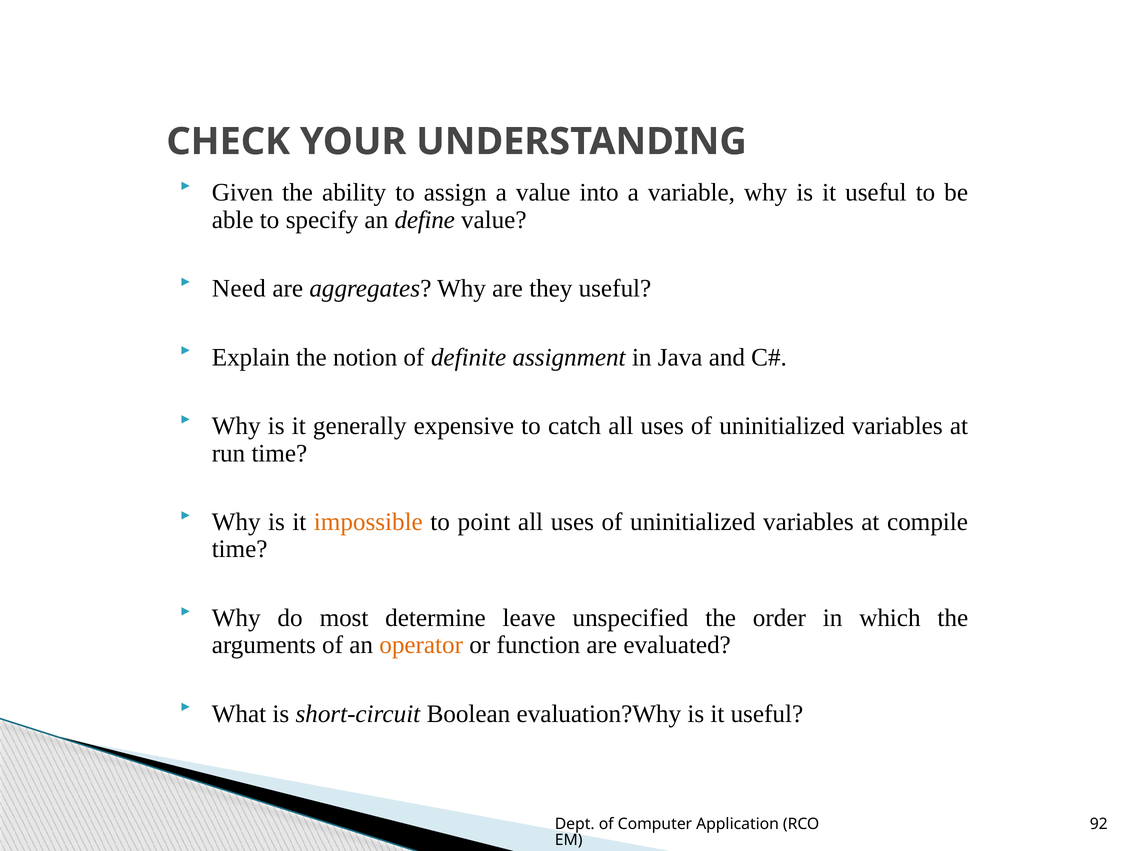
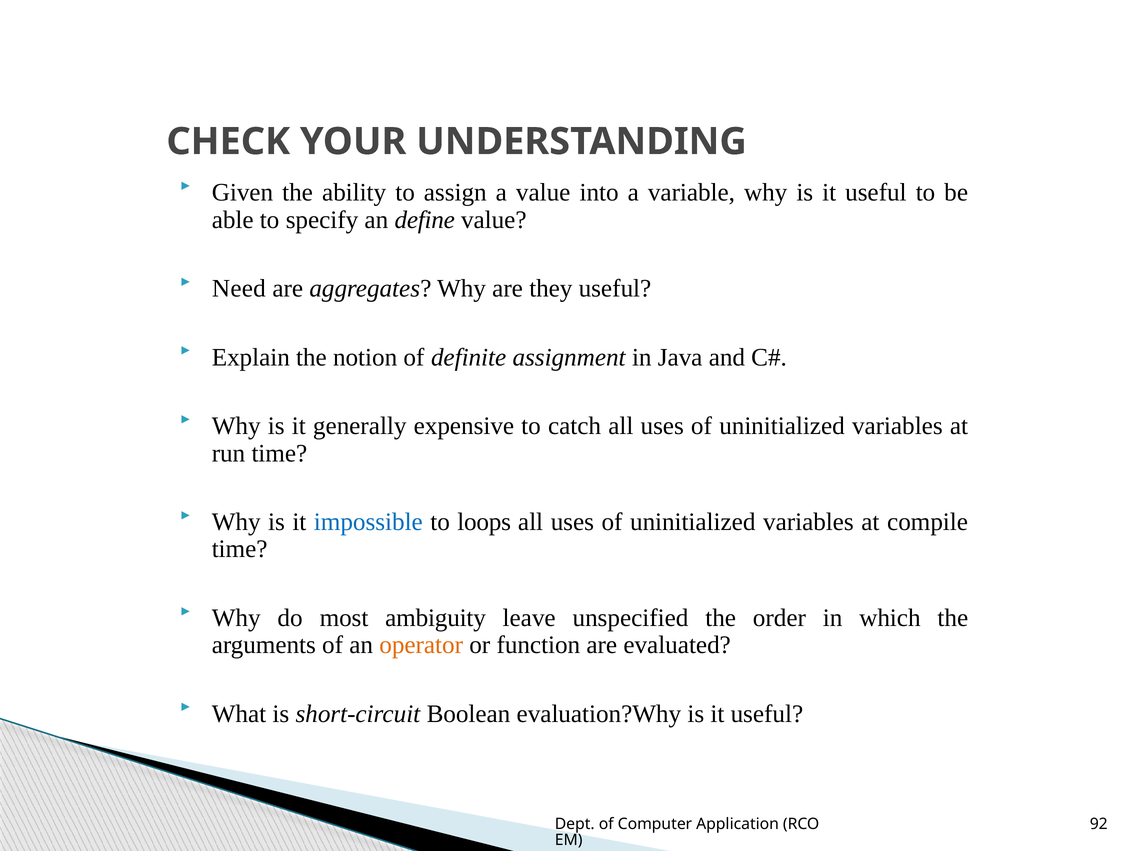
impossible colour: orange -> blue
point: point -> loops
determine: determine -> ambiguity
